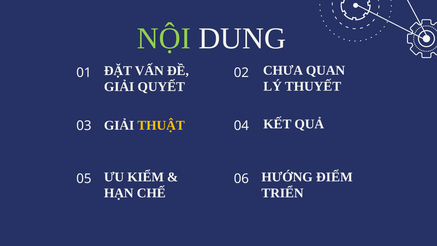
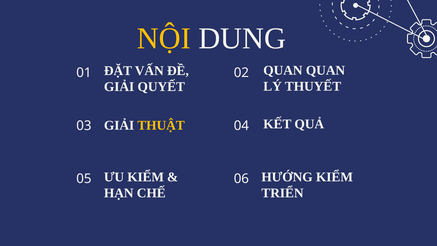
NỘI colour: light green -> yellow
02 CHƯA: CHƯA -> QUAN
HƯỚNG ĐIỂM: ĐIỂM -> KIỂM
